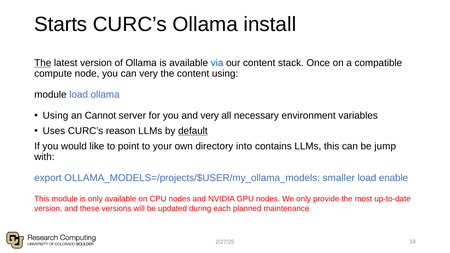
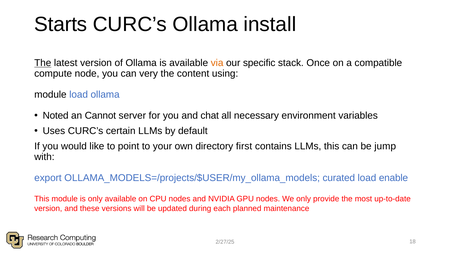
via colour: blue -> orange
our content: content -> specific
Using at (56, 116): Using -> Noted
and very: very -> chat
reason: reason -> certain
default underline: present -> none
into: into -> first
smaller: smaller -> curated
